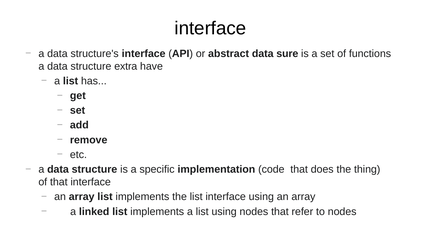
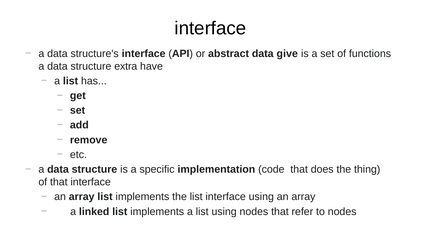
sure: sure -> give
